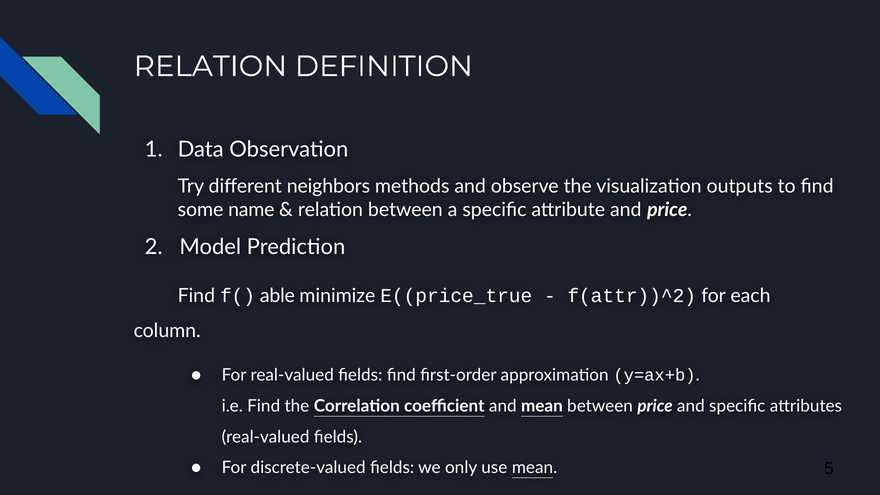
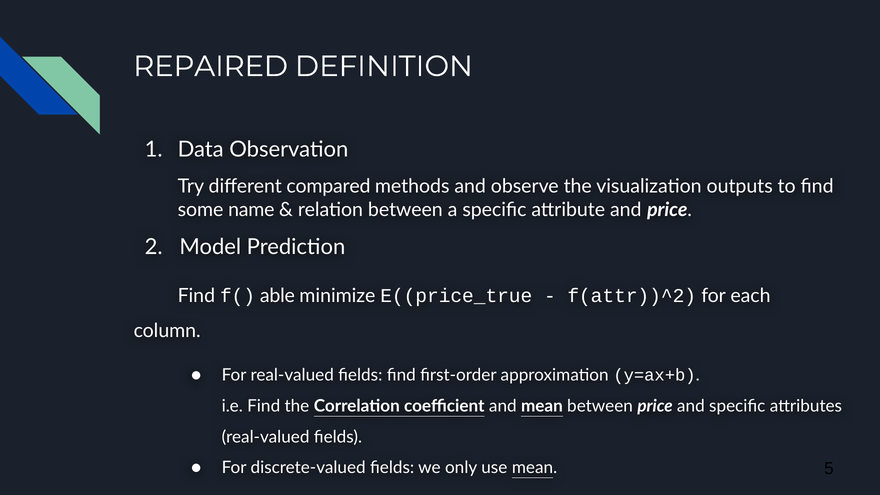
RELATION at (210, 66): RELATION -> REPAIRED
neighbors: neighbors -> compared
